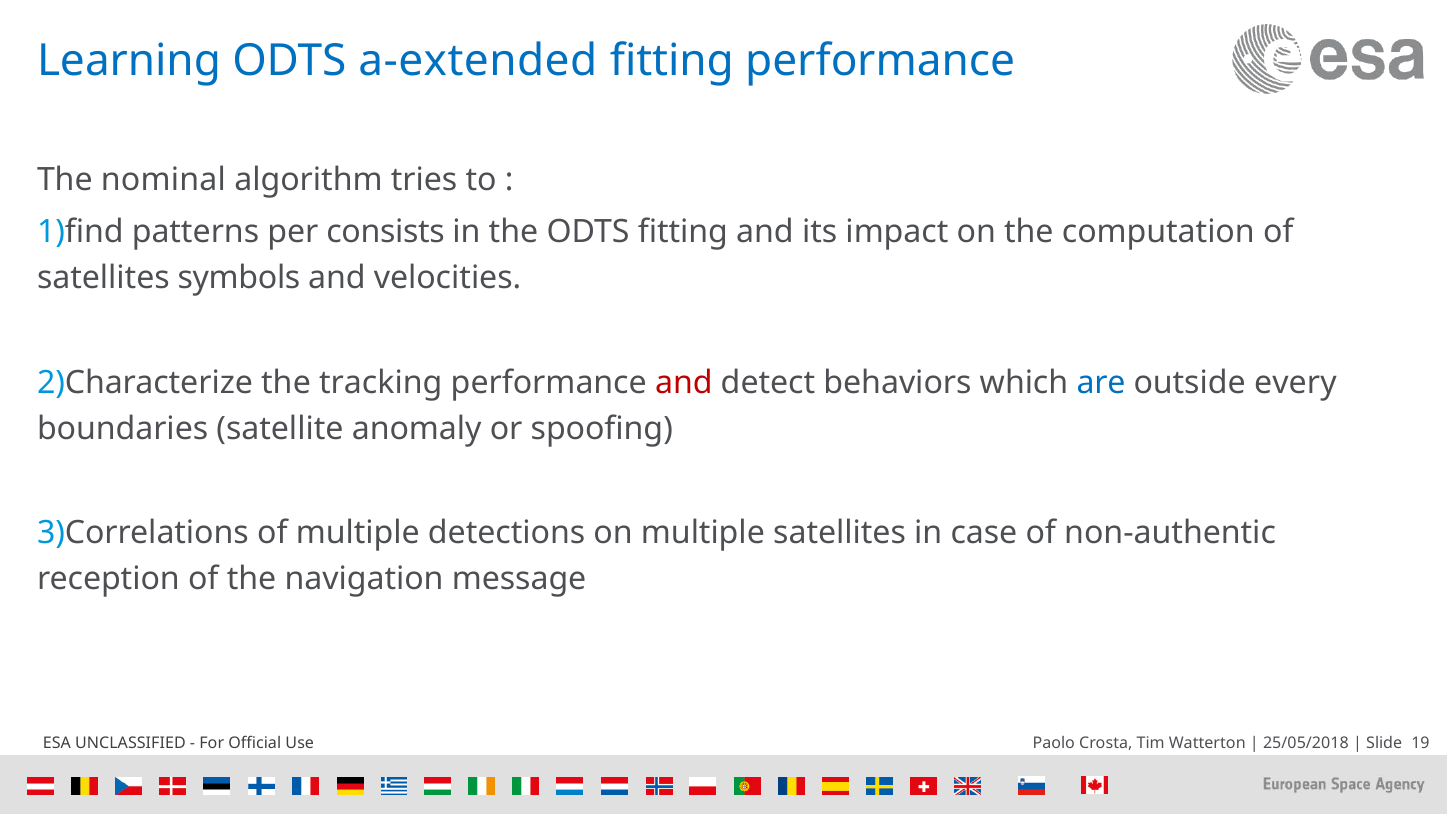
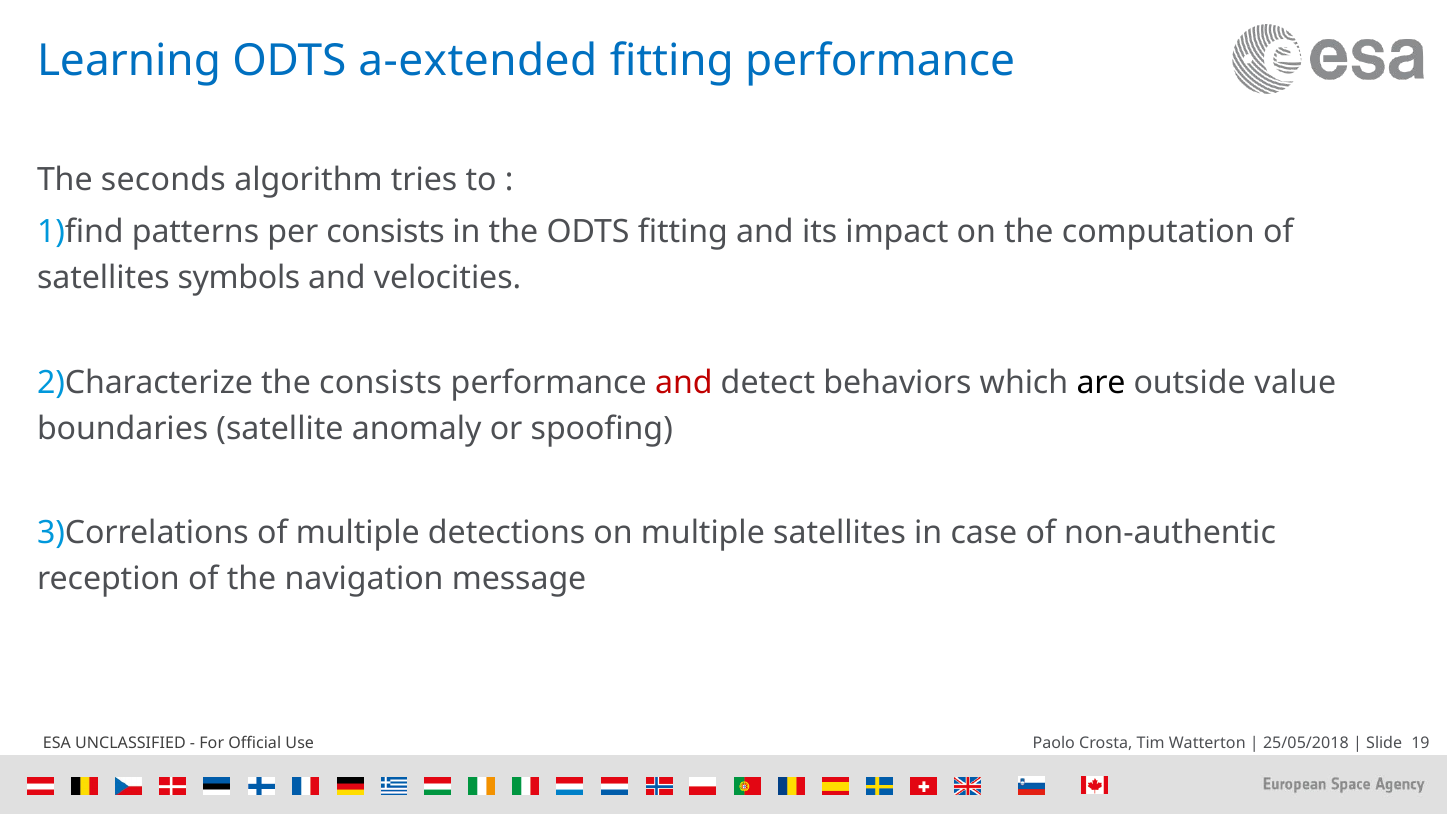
nominal: nominal -> seconds
the tracking: tracking -> consists
are colour: blue -> black
every: every -> value
